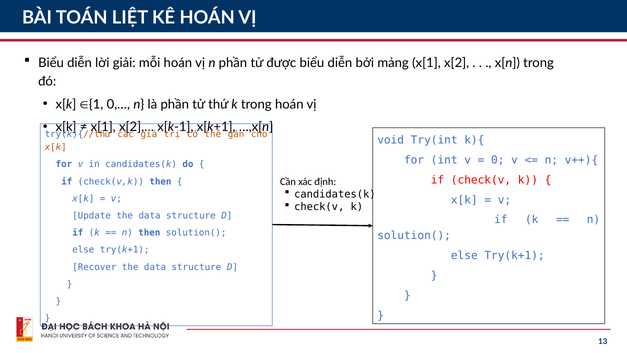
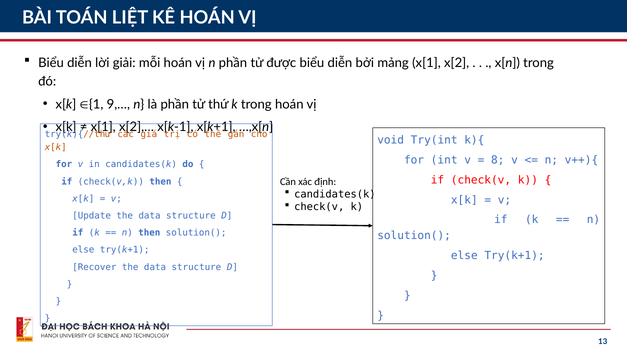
0,…: 0,… -> 9,…
0: 0 -> 8
